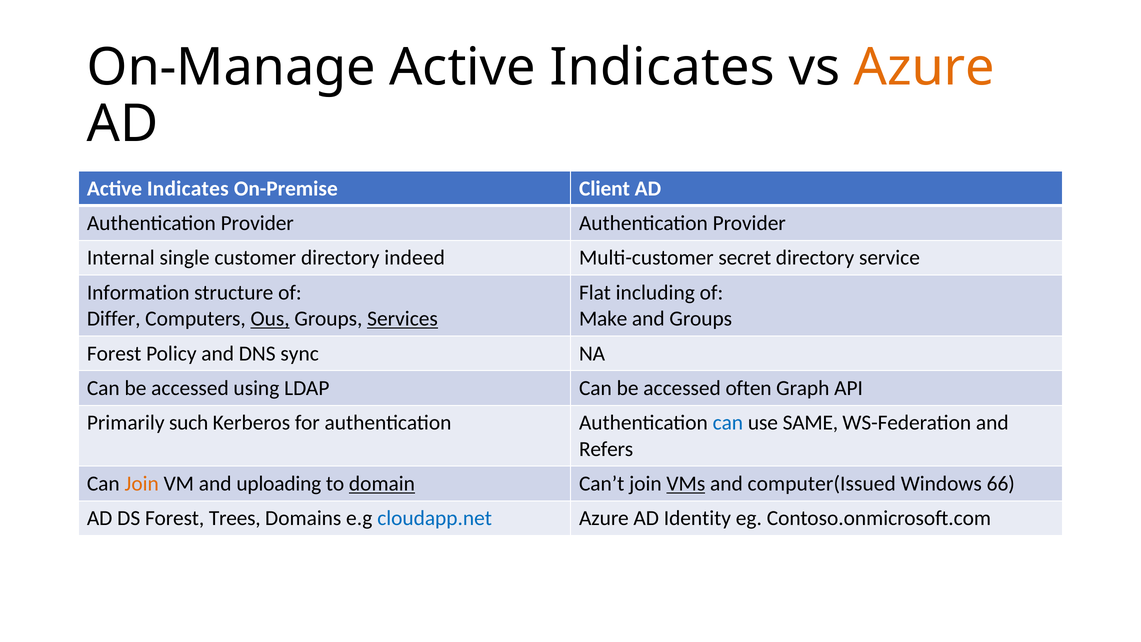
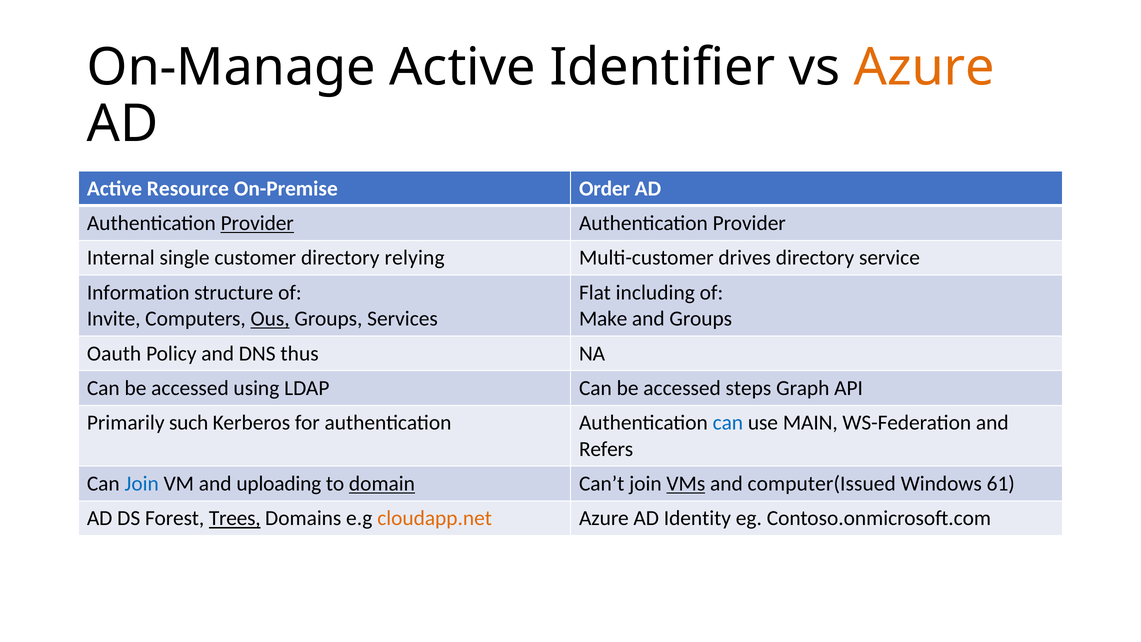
Indicates at (662, 68): Indicates -> Identifier
Indicates at (188, 188): Indicates -> Resource
Client: Client -> Order
Provider at (257, 223) underline: none -> present
indeed: indeed -> relying
secret: secret -> drives
Differ: Differ -> Invite
Services underline: present -> none
Forest at (114, 353): Forest -> Oauth
sync: sync -> thus
often: often -> steps
SAME: SAME -> MAIN
Join at (142, 484) colour: orange -> blue
66: 66 -> 61
Trees underline: none -> present
cloudapp.net colour: blue -> orange
